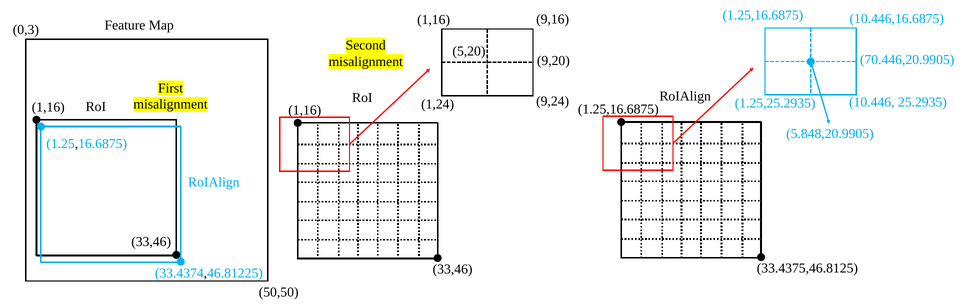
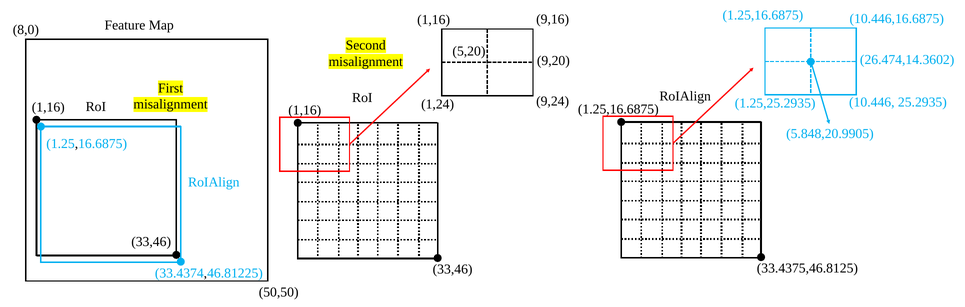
0,3: 0,3 -> 8,0
70.446,20.9905: 70.446,20.9905 -> 26.474,14.3602
